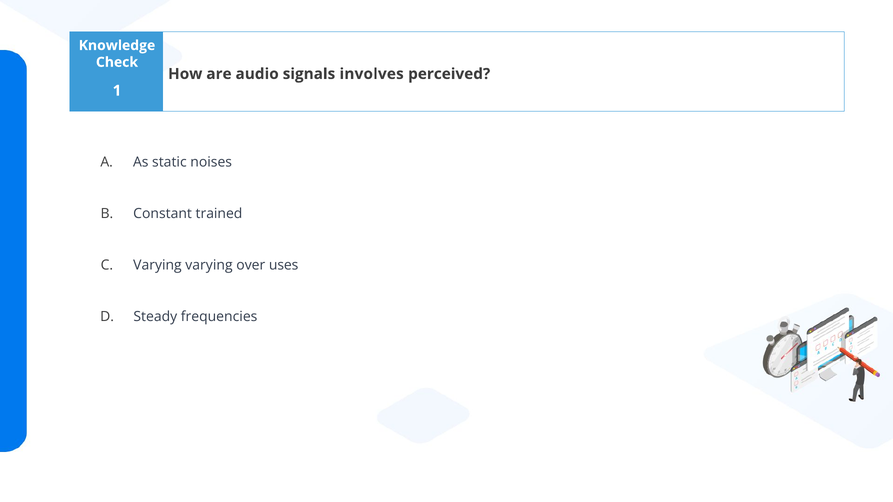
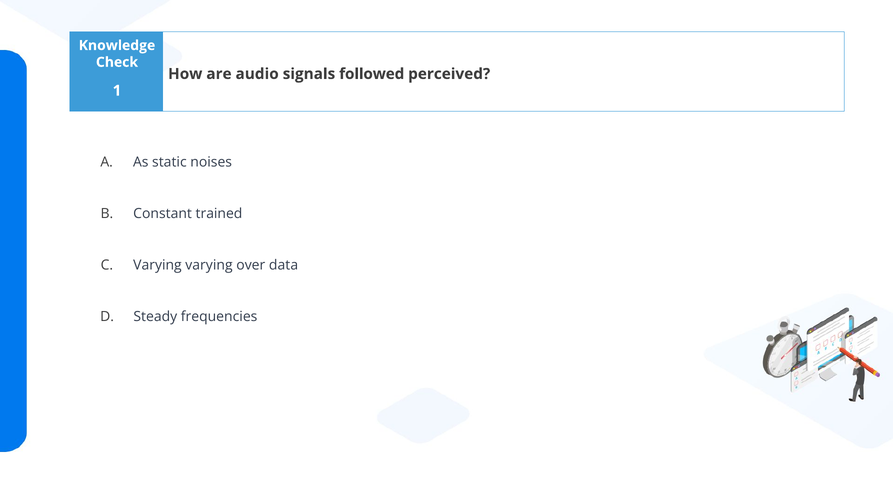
involves: involves -> followed
uses: uses -> data
